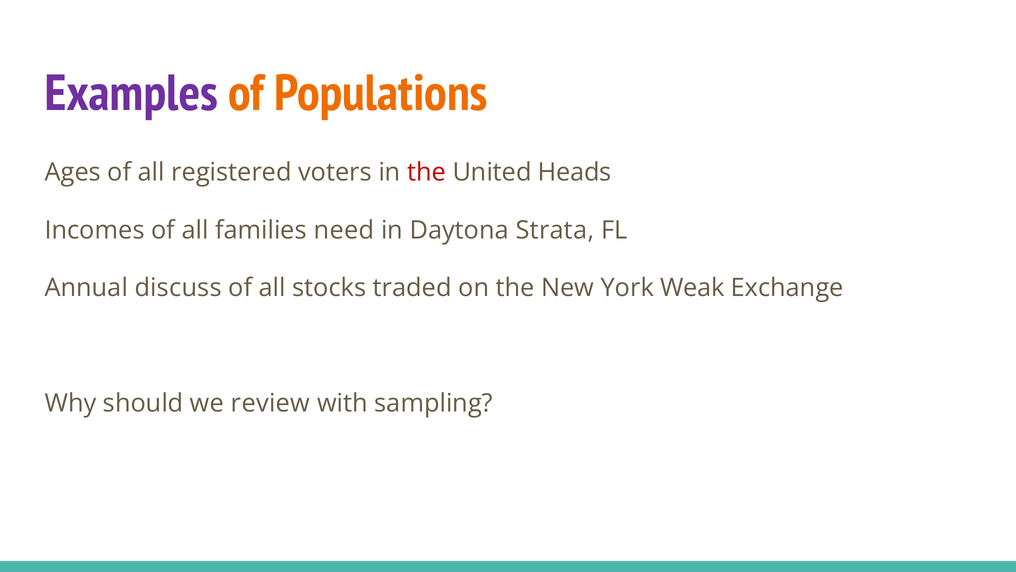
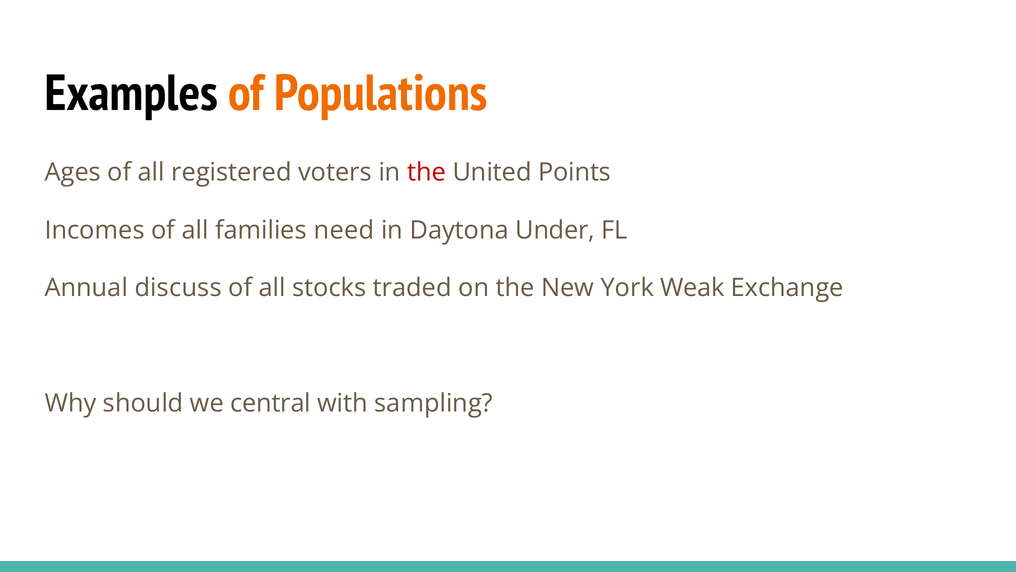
Examples colour: purple -> black
Heads: Heads -> Points
Strata: Strata -> Under
review: review -> central
